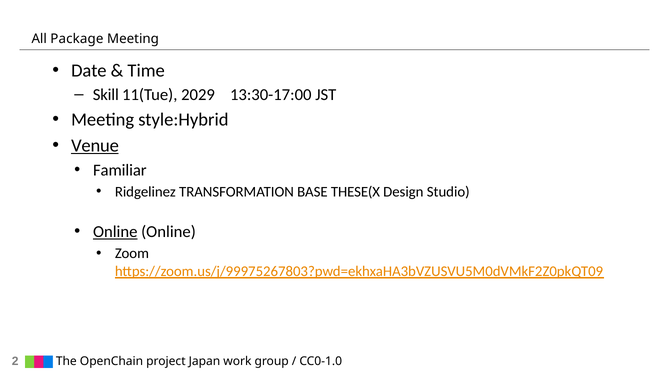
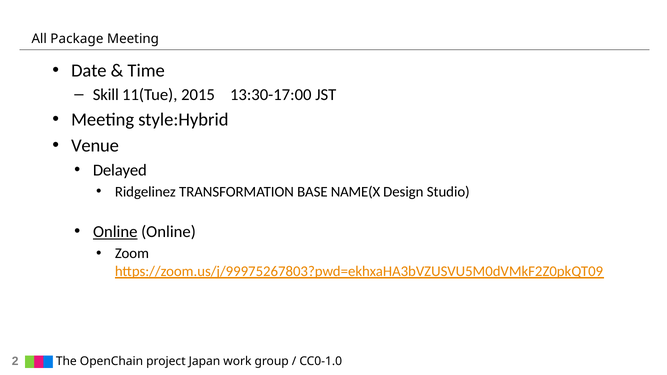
2029: 2029 -> 2015
Venue underline: present -> none
Familiar: Familiar -> Delayed
THESE(X: THESE(X -> NAME(X
